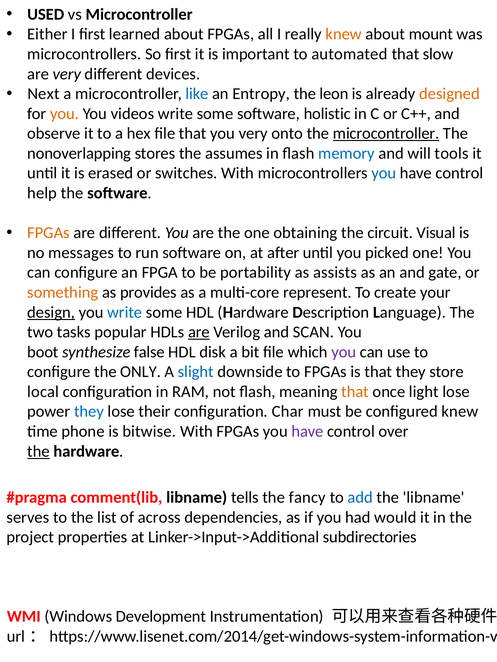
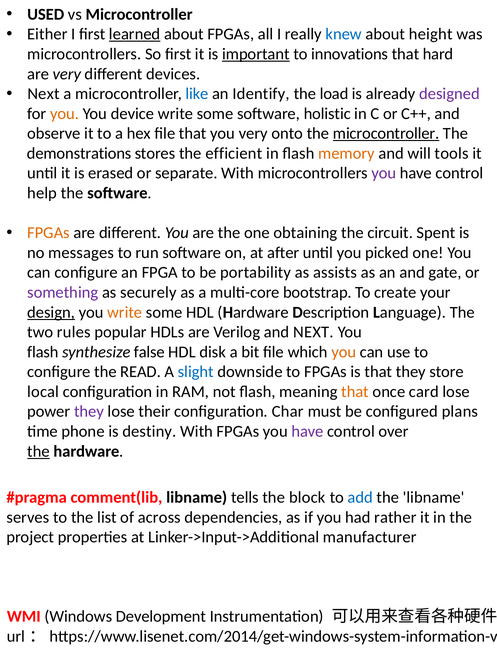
learned underline: none -> present
knew at (344, 34) colour: orange -> blue
mount: mount -> height
important underline: none -> present
automated: automated -> innovations
slow: slow -> hard
Entropy: Entropy -> Identify
leon: leon -> load
designed colour: orange -> purple
videos: videos -> device
nonoverlapping: nonoverlapping -> demonstrations
assumes: assumes -> efficient
memory colour: blue -> orange
switches: switches -> separate
you at (384, 173) colour: blue -> purple
Visual: Visual -> Spent
something colour: orange -> purple
provides: provides -> securely
represent: represent -> bootstrap
write at (125, 313) colour: blue -> orange
tasks: tasks -> rules
are at (199, 332) underline: present -> none
and SCAN: SCAN -> NEXT
boot at (43, 352): boot -> flash
you at (344, 352) colour: purple -> orange
ONLY: ONLY -> READ
light: light -> card
they at (89, 412) colour: blue -> purple
configured knew: knew -> plans
bitwise: bitwise -> destiny
fancy: fancy -> block
would: would -> rather
subdirectories: subdirectories -> manufacturer
